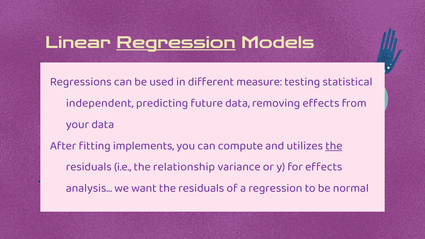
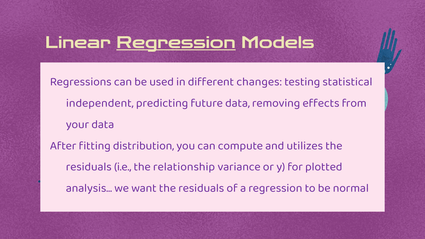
measure: measure -> changes
implements: implements -> distribution
the at (334, 145) underline: present -> none
for effects: effects -> plotted
